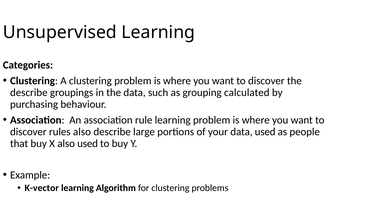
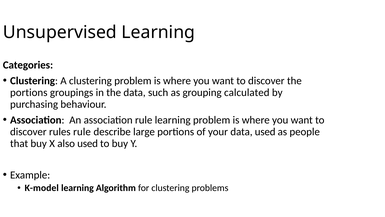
describe at (29, 92): describe -> portions
rules also: also -> rule
K-vector: K-vector -> K-model
